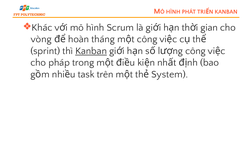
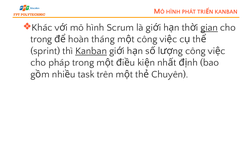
gian underline: none -> present
vòng at (41, 39): vòng -> trong
System: System -> Chuyên
